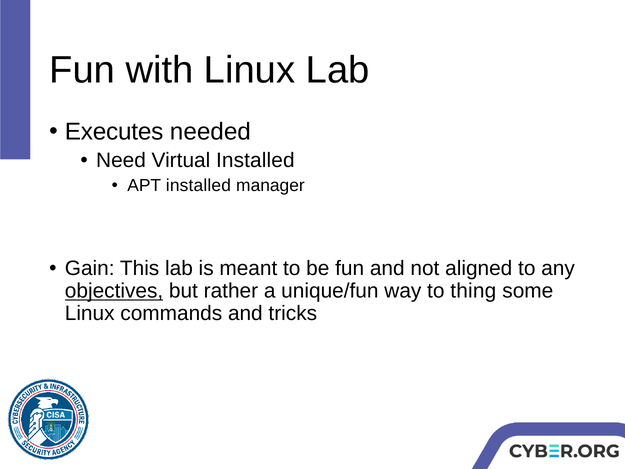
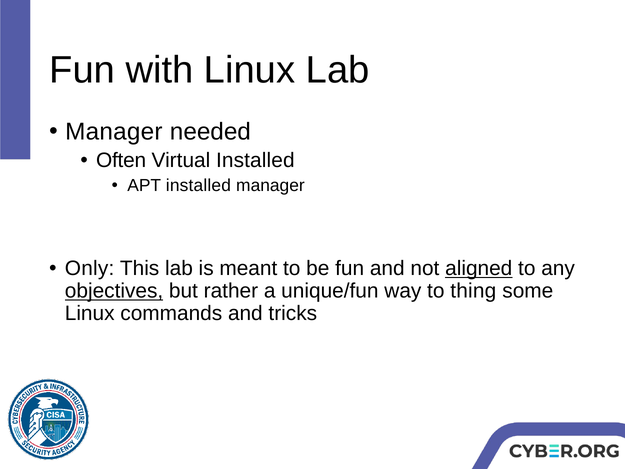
Executes at (114, 132): Executes -> Manager
Need: Need -> Often
Gain: Gain -> Only
aligned underline: none -> present
